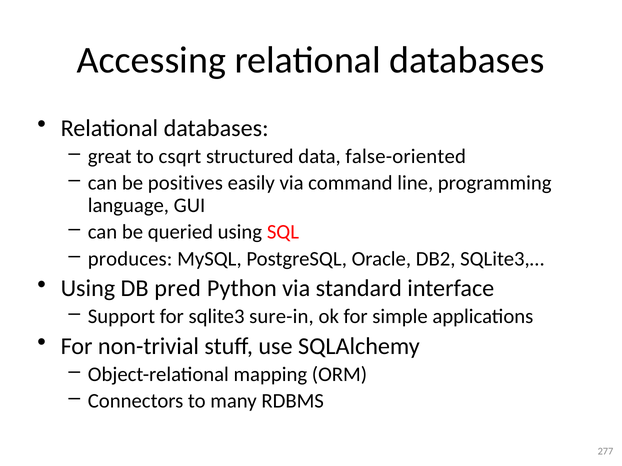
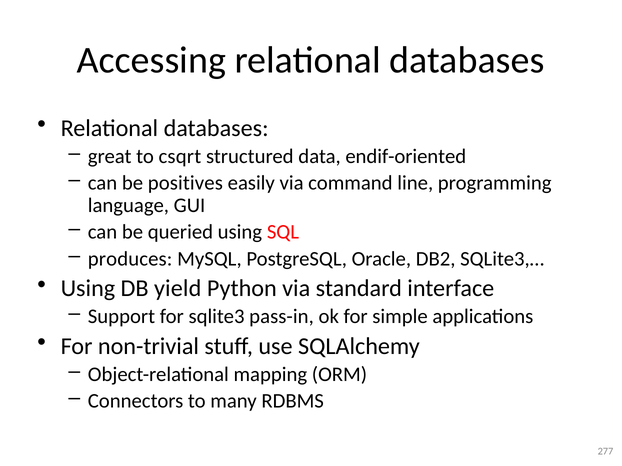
false-oriented: false-oriented -> endif-oriented
pred: pred -> yield
sure-in: sure-in -> pass-in
